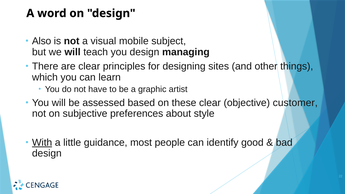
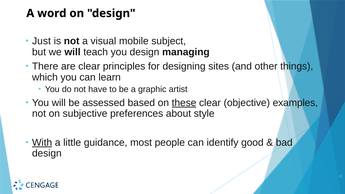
Also: Also -> Just
these underline: none -> present
customer: customer -> examples
